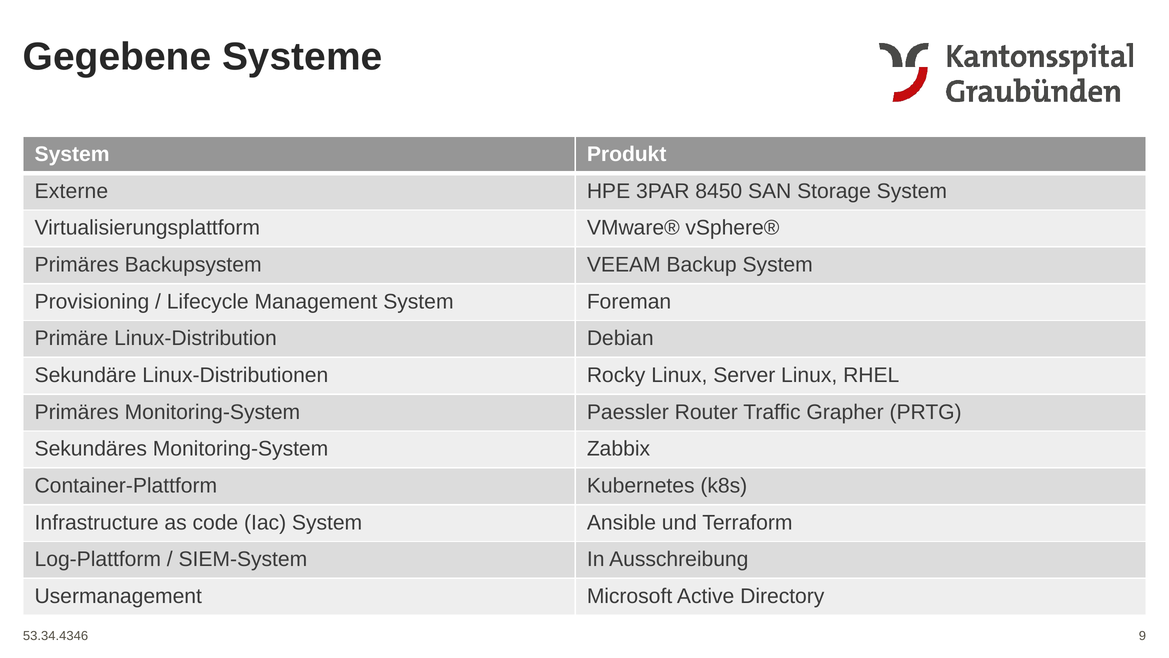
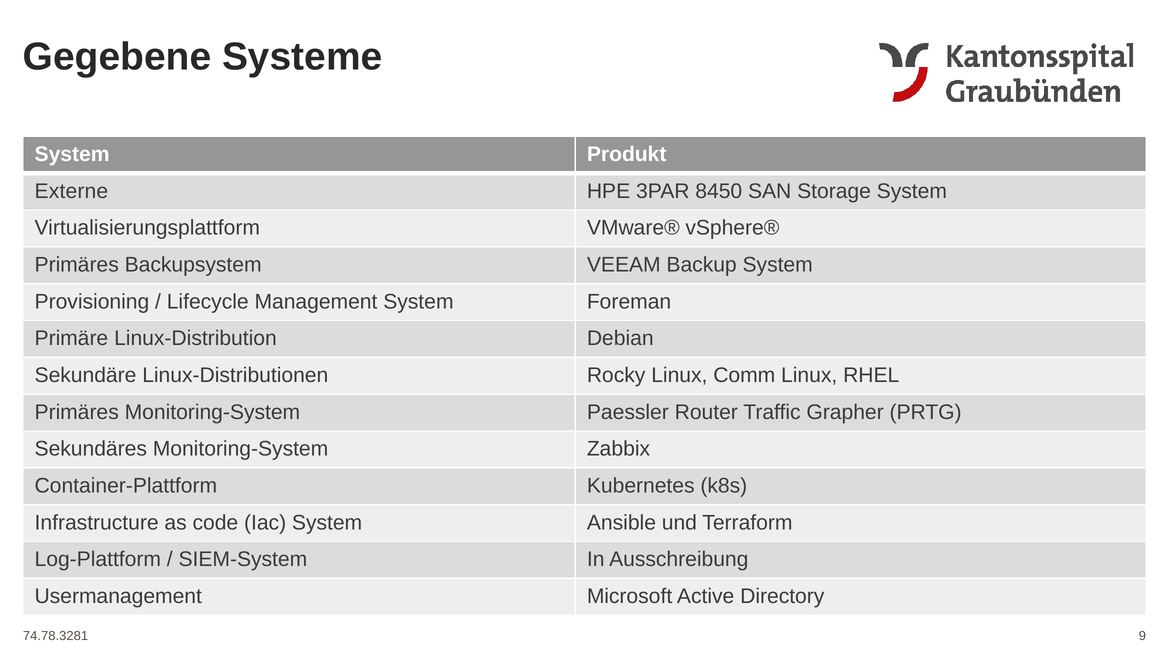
Server: Server -> Comm
53.34.4346: 53.34.4346 -> 74.78.3281
